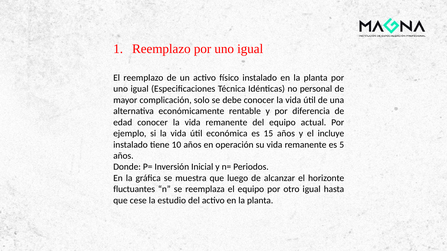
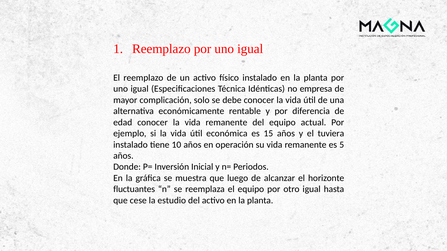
personal: personal -> empresa
incluye: incluye -> tuviera
